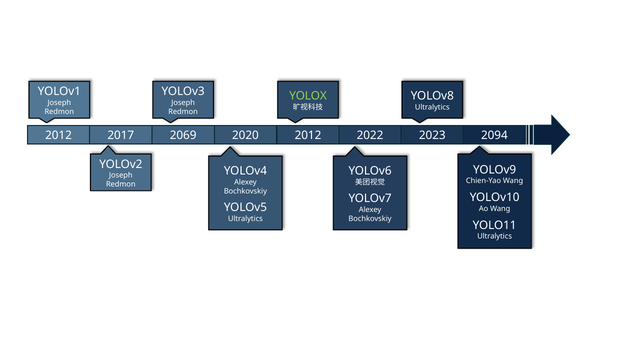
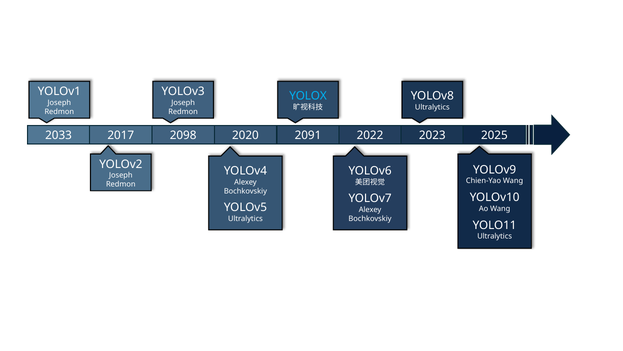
YOLOX colour: light green -> light blue
2012 at (59, 135): 2012 -> 2033
2069: 2069 -> 2098
2020 2012: 2012 -> 2091
2094: 2094 -> 2025
